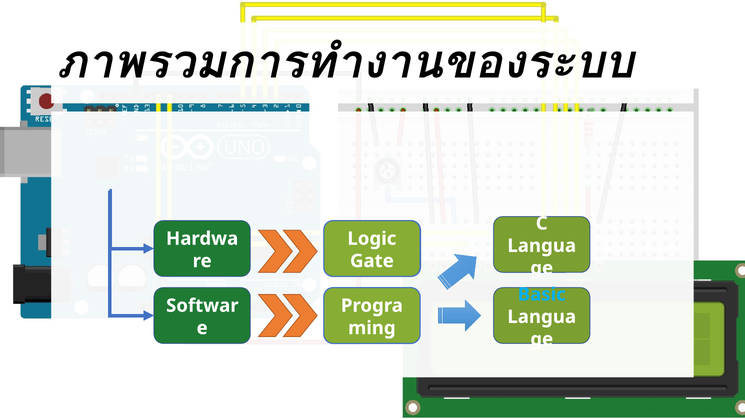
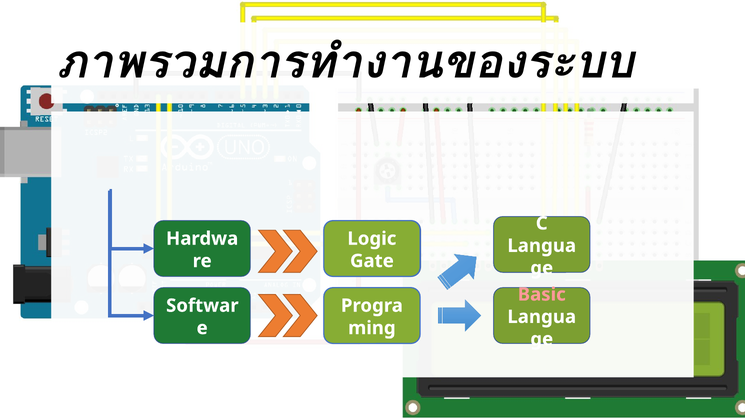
Basic colour: light blue -> pink
